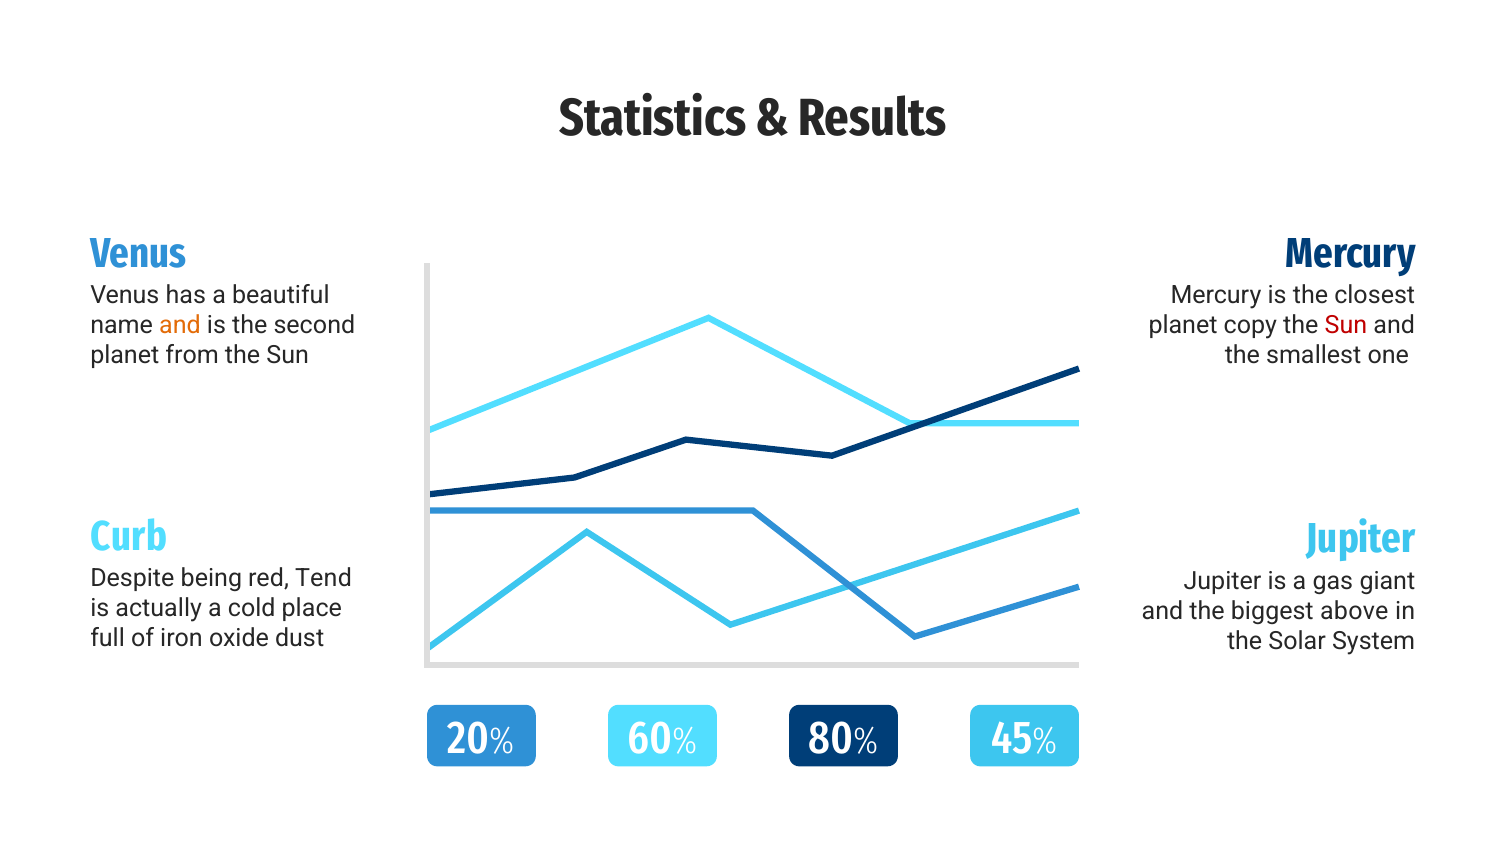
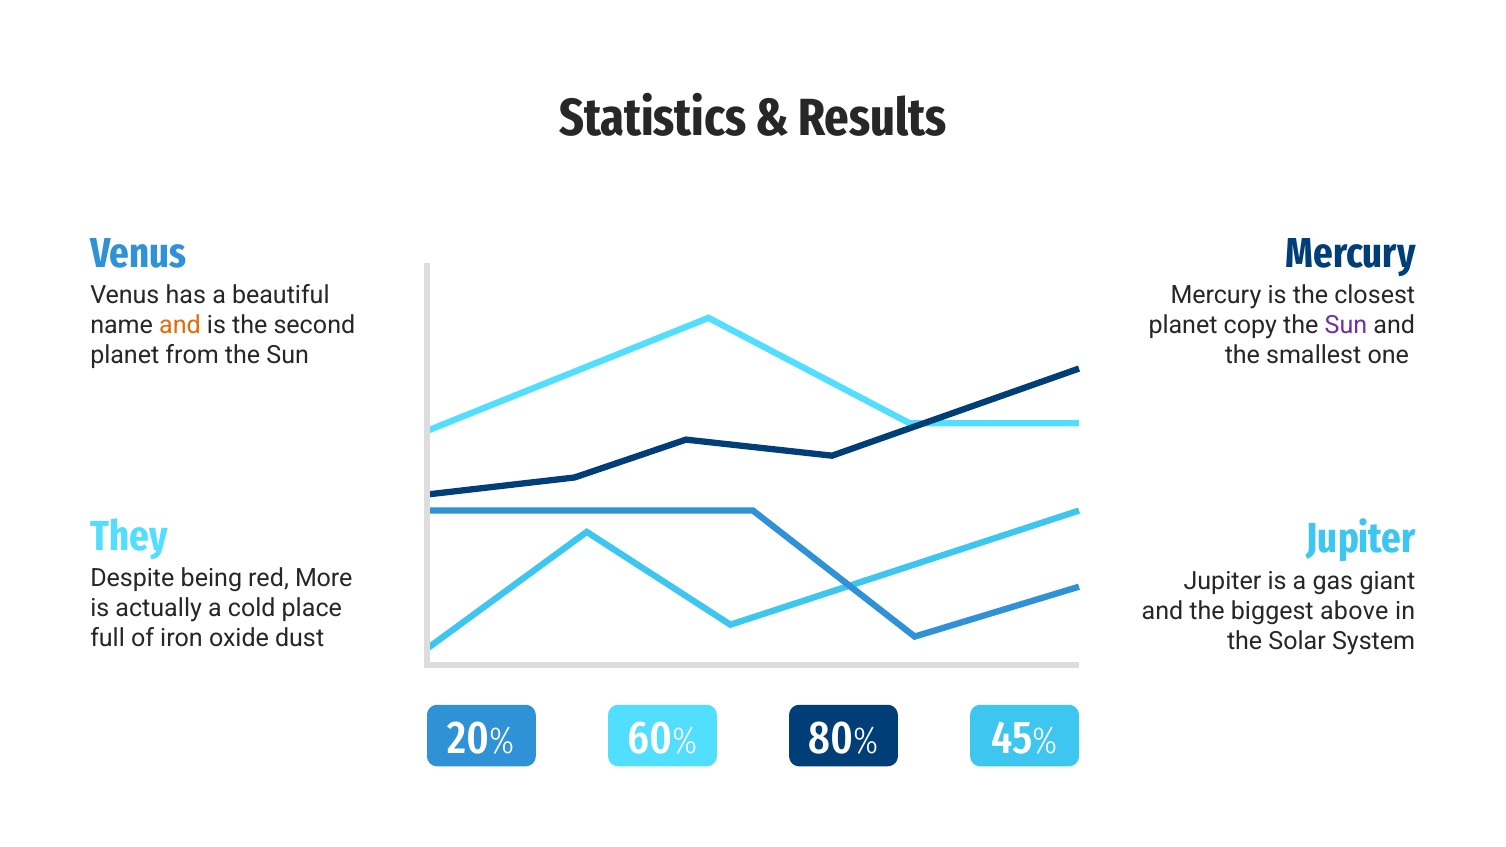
Sun at (1346, 326) colour: red -> purple
Curb: Curb -> They
Tend: Tend -> More
